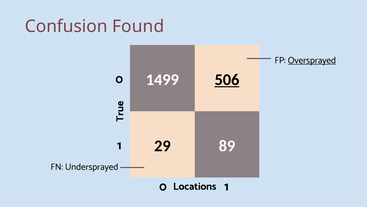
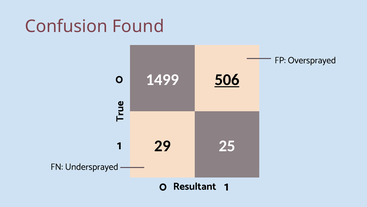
Oversprayed underline: present -> none
89: 89 -> 25
Locations: Locations -> Resultant
